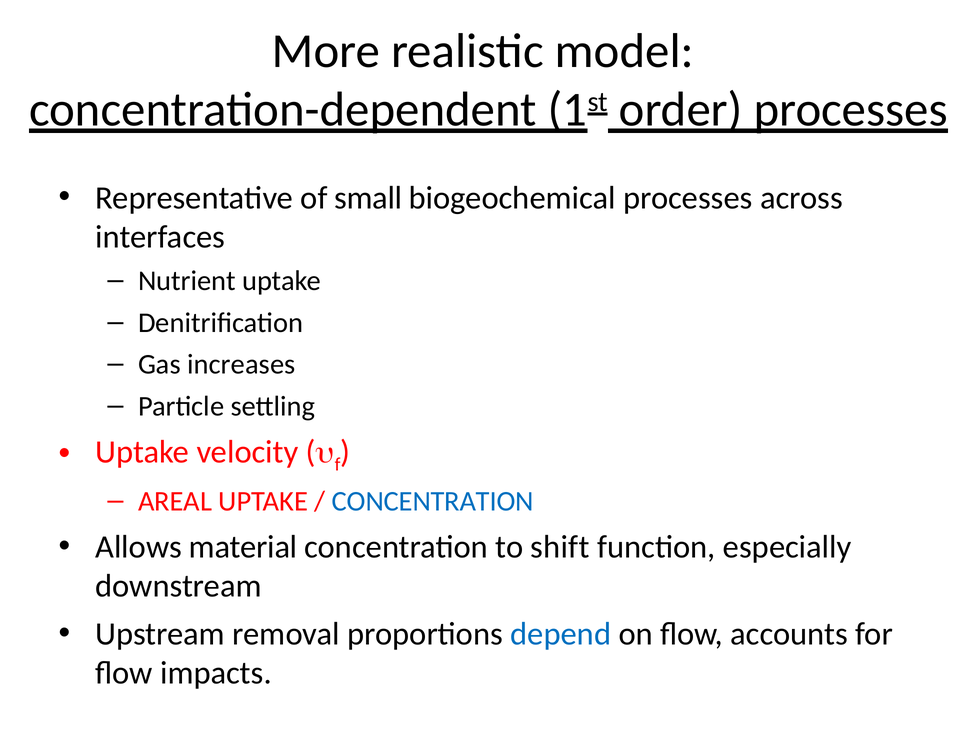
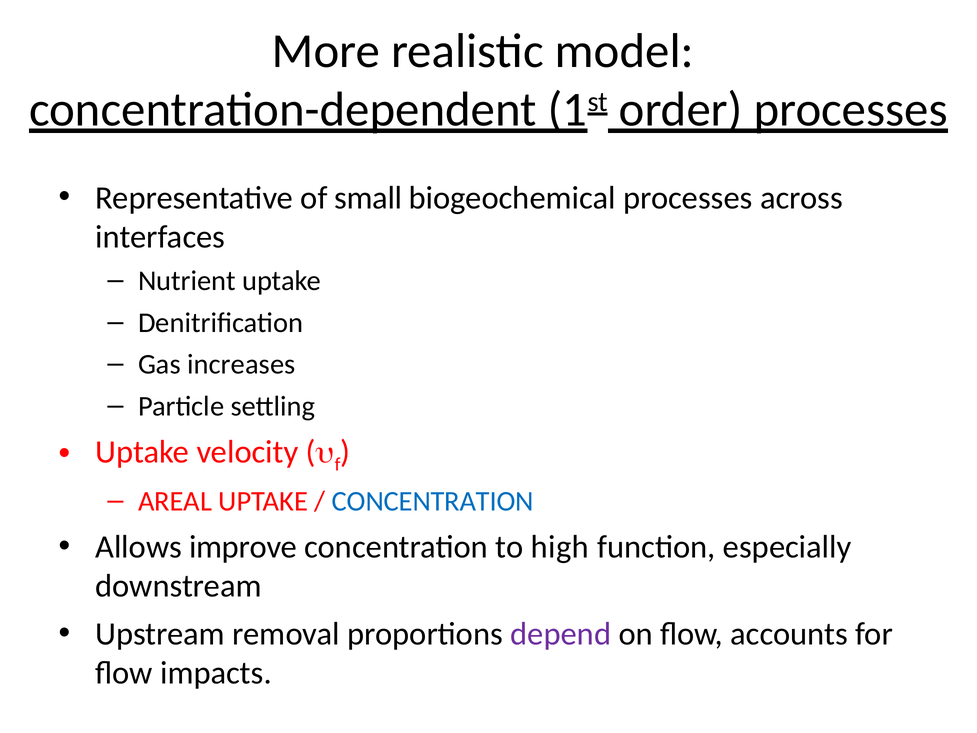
material: material -> improve
shift: shift -> high
depend colour: blue -> purple
